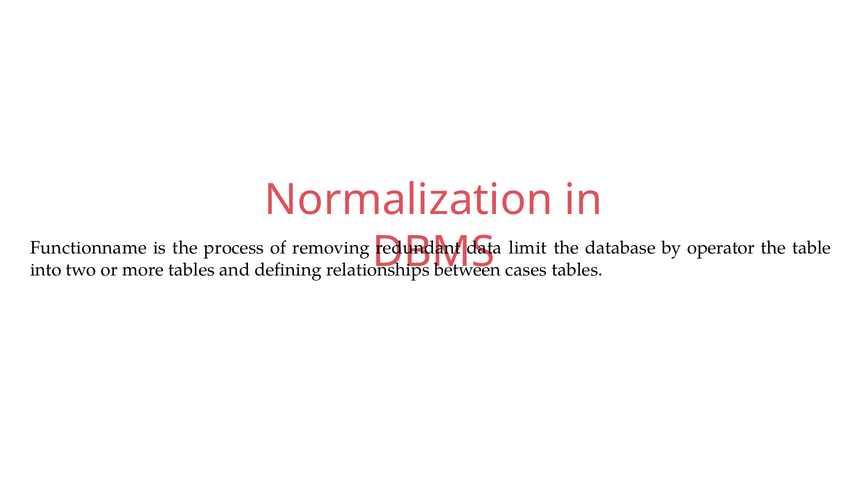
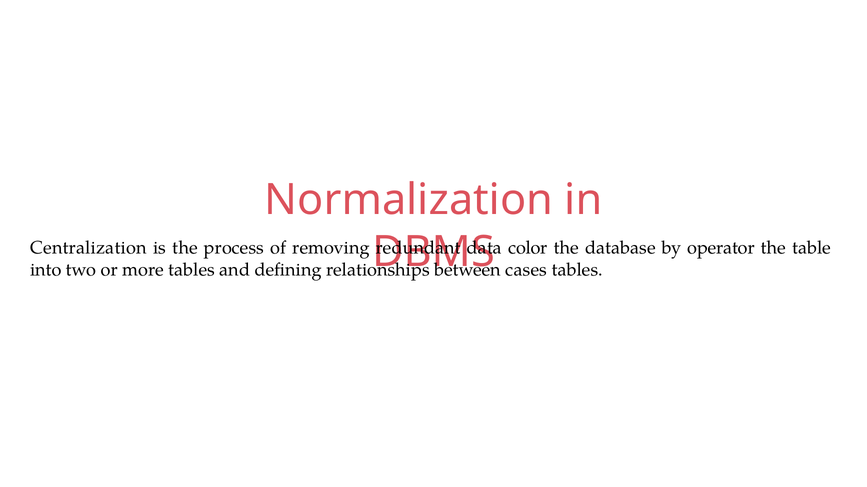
Functionname: Functionname -> Centralization
limit: limit -> color
